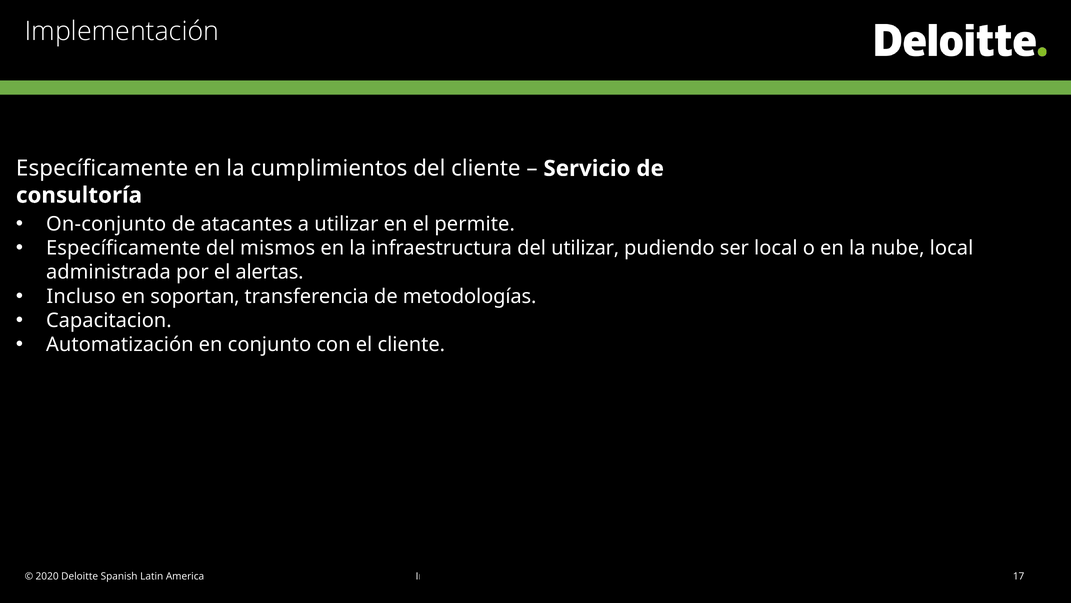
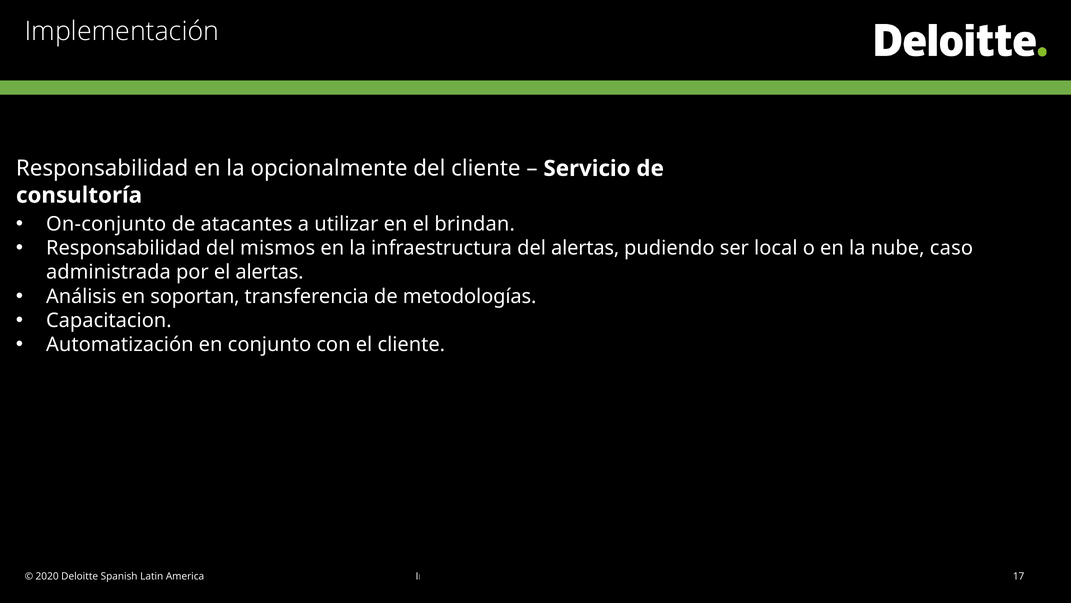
Específicamente at (102, 168): Específicamente -> Responsabilidad
cumplimientos: cumplimientos -> opcionalmente
permite: permite -> brindan
Específicamente at (123, 248): Específicamente -> Responsabilidad
del utilizar: utilizar -> alertas
nube local: local -> caso
Incluso: Incluso -> Análisis
